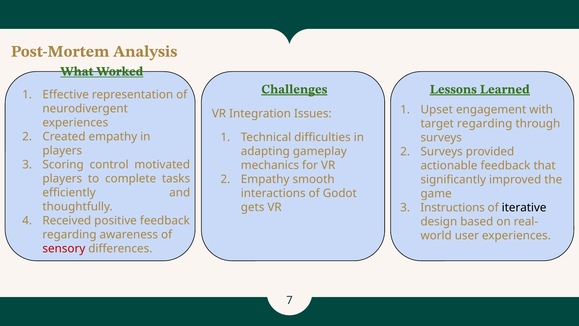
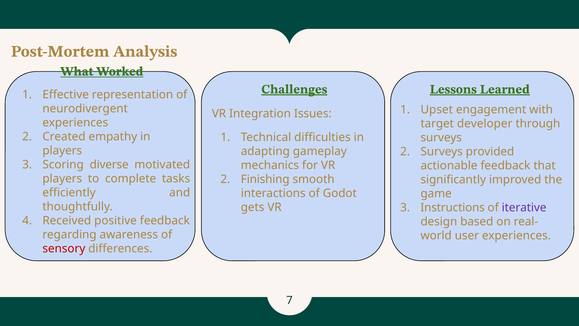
target regarding: regarding -> developer
control: control -> diverse
Empathy at (265, 179): Empathy -> Finishing
iterative colour: black -> purple
